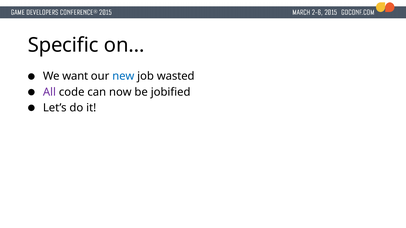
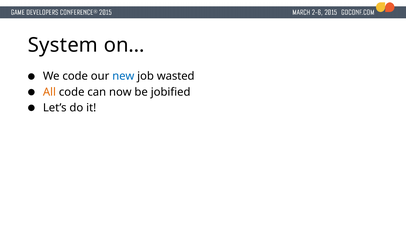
Specific: Specific -> System
We want: want -> code
All colour: purple -> orange
